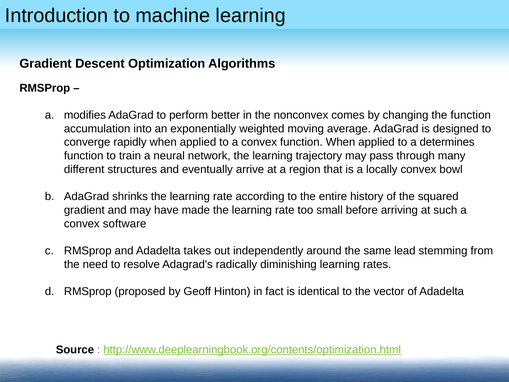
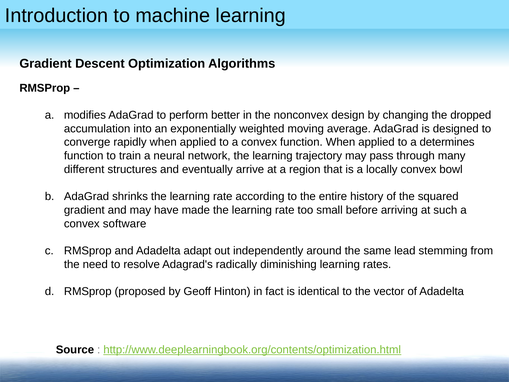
comes: comes -> design
the function: function -> dropped
takes: takes -> adapt
